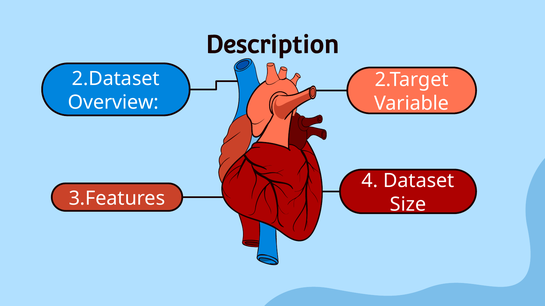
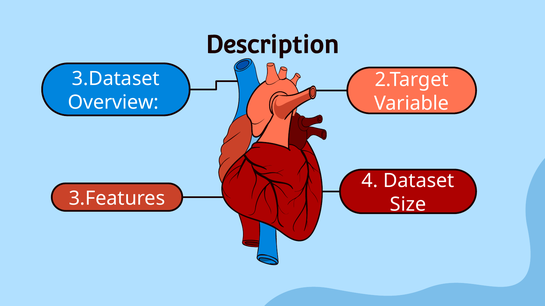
2.Dataset: 2.Dataset -> 3.Dataset
